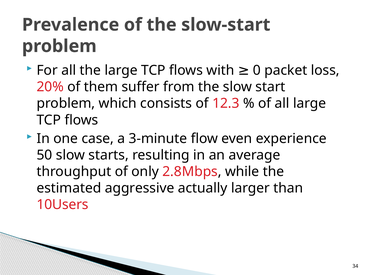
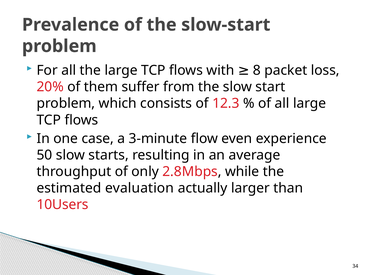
0: 0 -> 8
aggressive: aggressive -> evaluation
